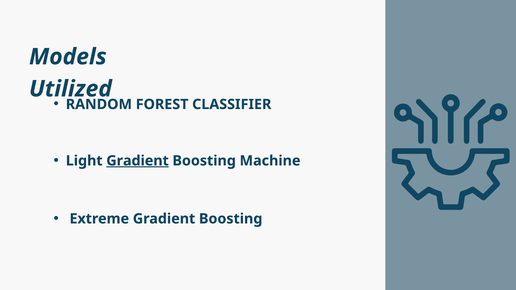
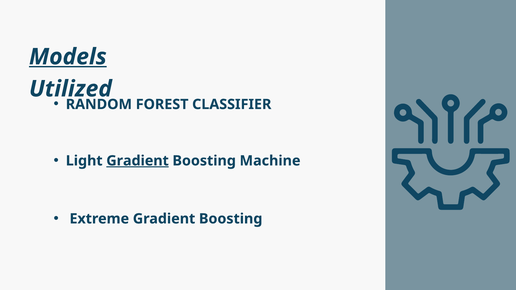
Models underline: none -> present
